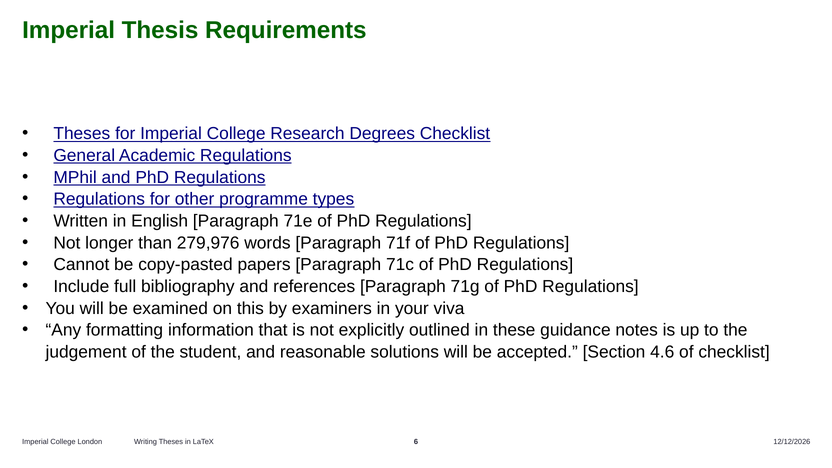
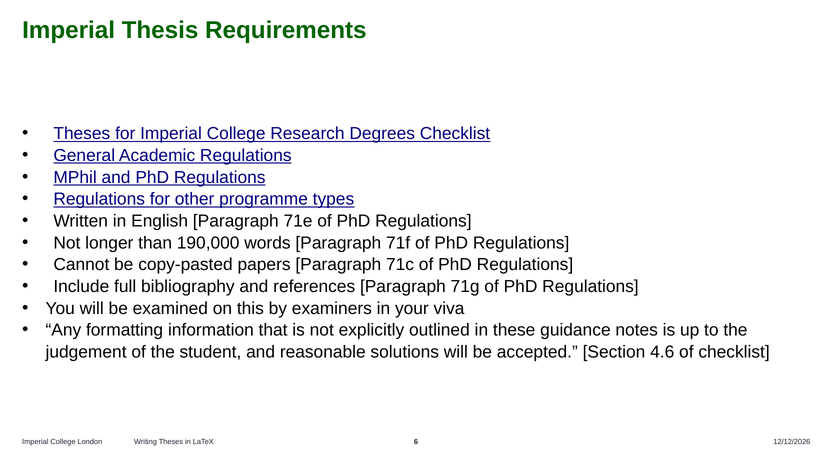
279,976: 279,976 -> 190,000
